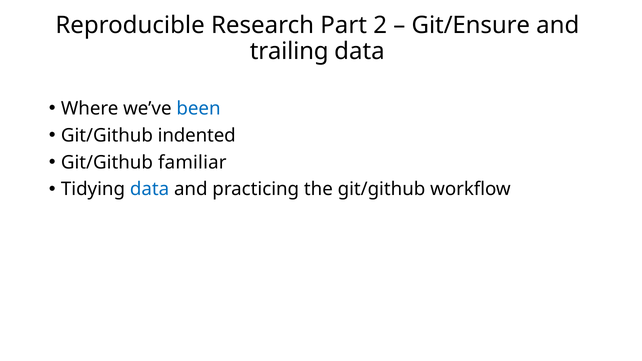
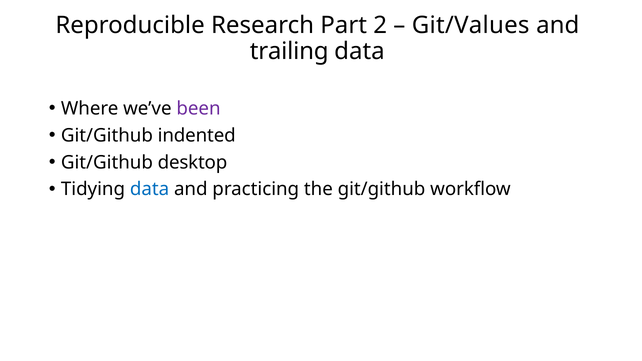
Git/Ensure: Git/Ensure -> Git/Values
been colour: blue -> purple
familiar: familiar -> desktop
